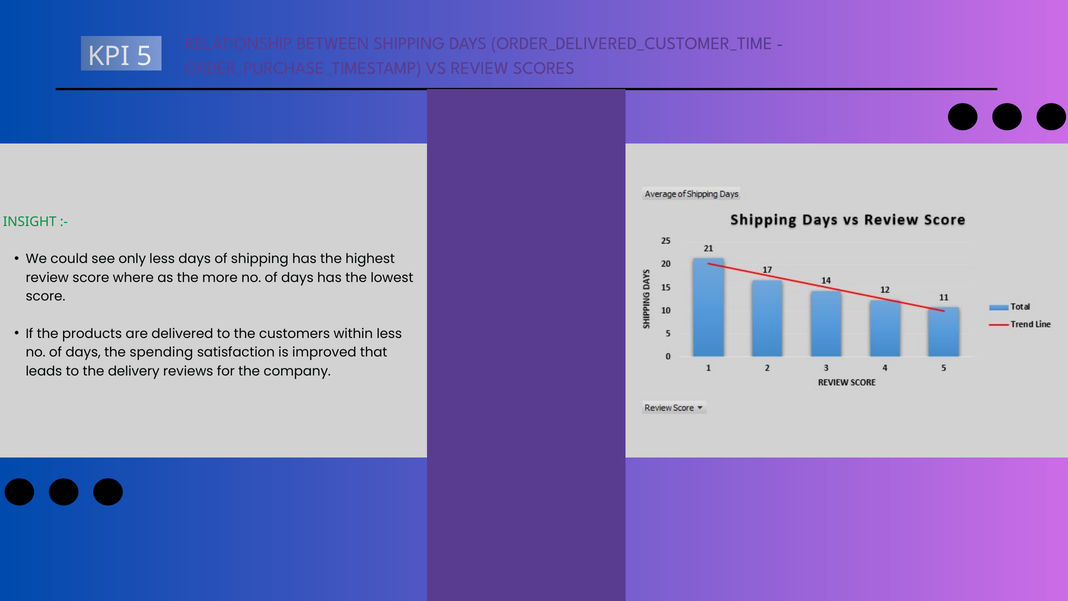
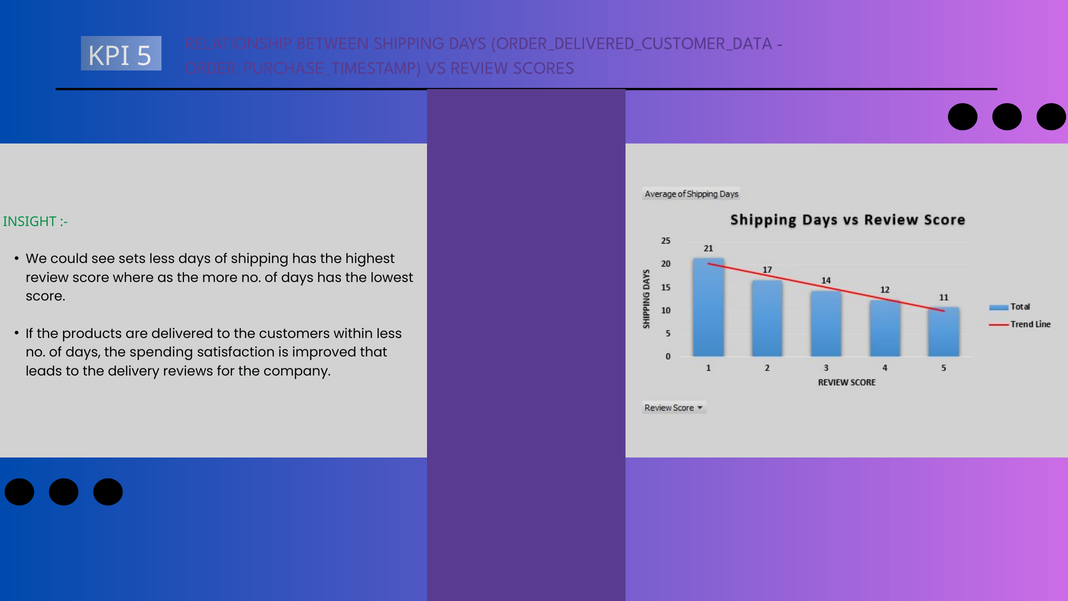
ORDER_DELIVERED_CUSTOMER_TIME: ORDER_DELIVERED_CUSTOMER_TIME -> ORDER_DELIVERED_CUSTOMER_DATA
only: only -> sets
